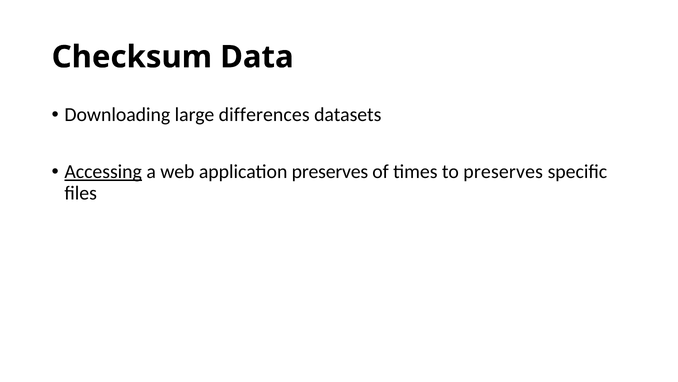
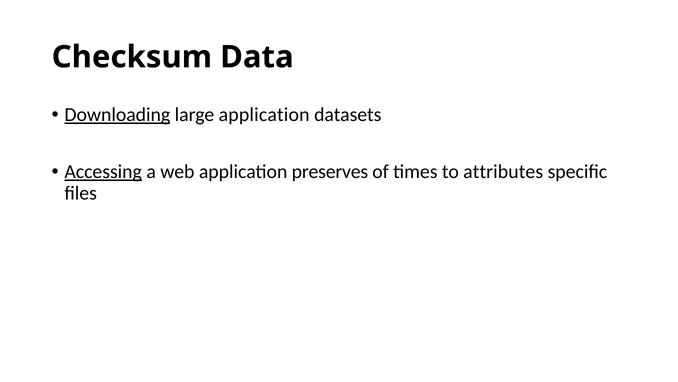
Downloading underline: none -> present
large differences: differences -> application
to preserves: preserves -> attributes
